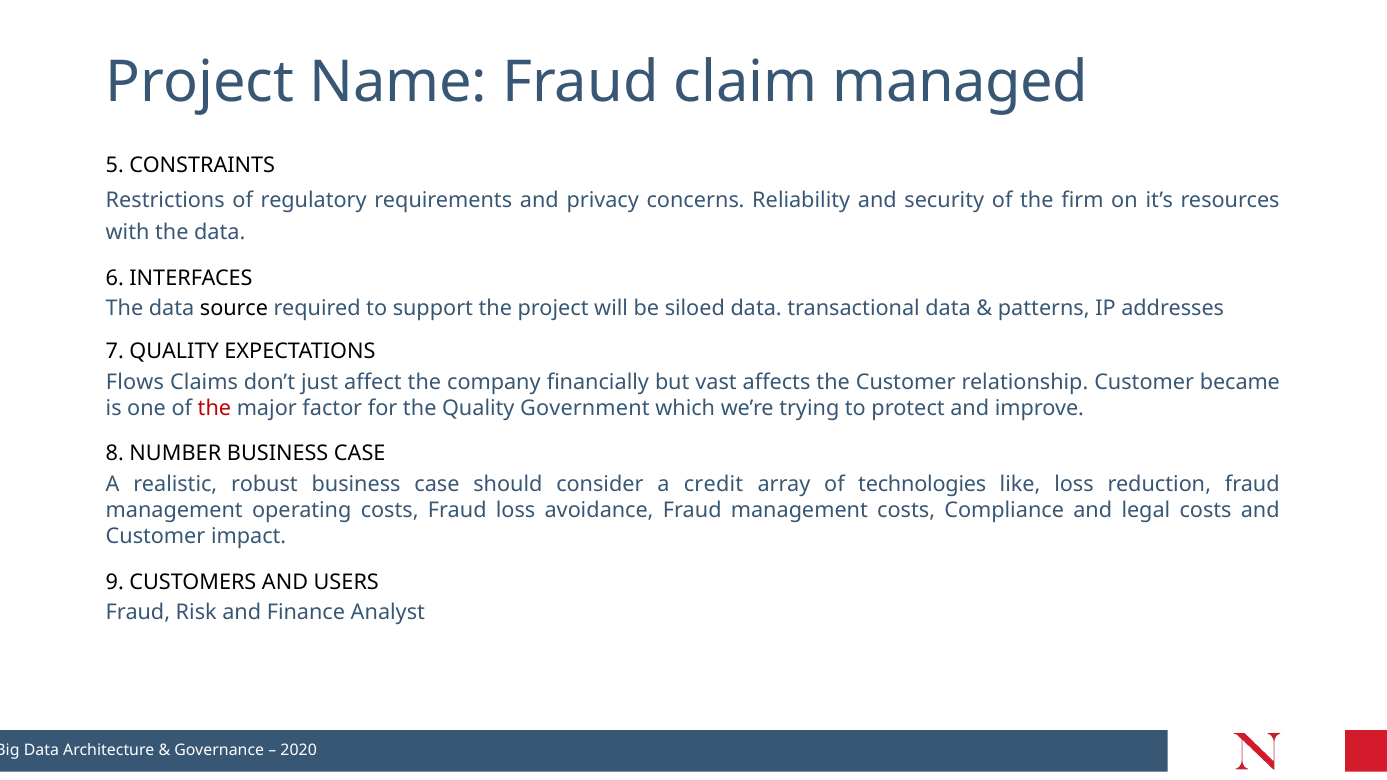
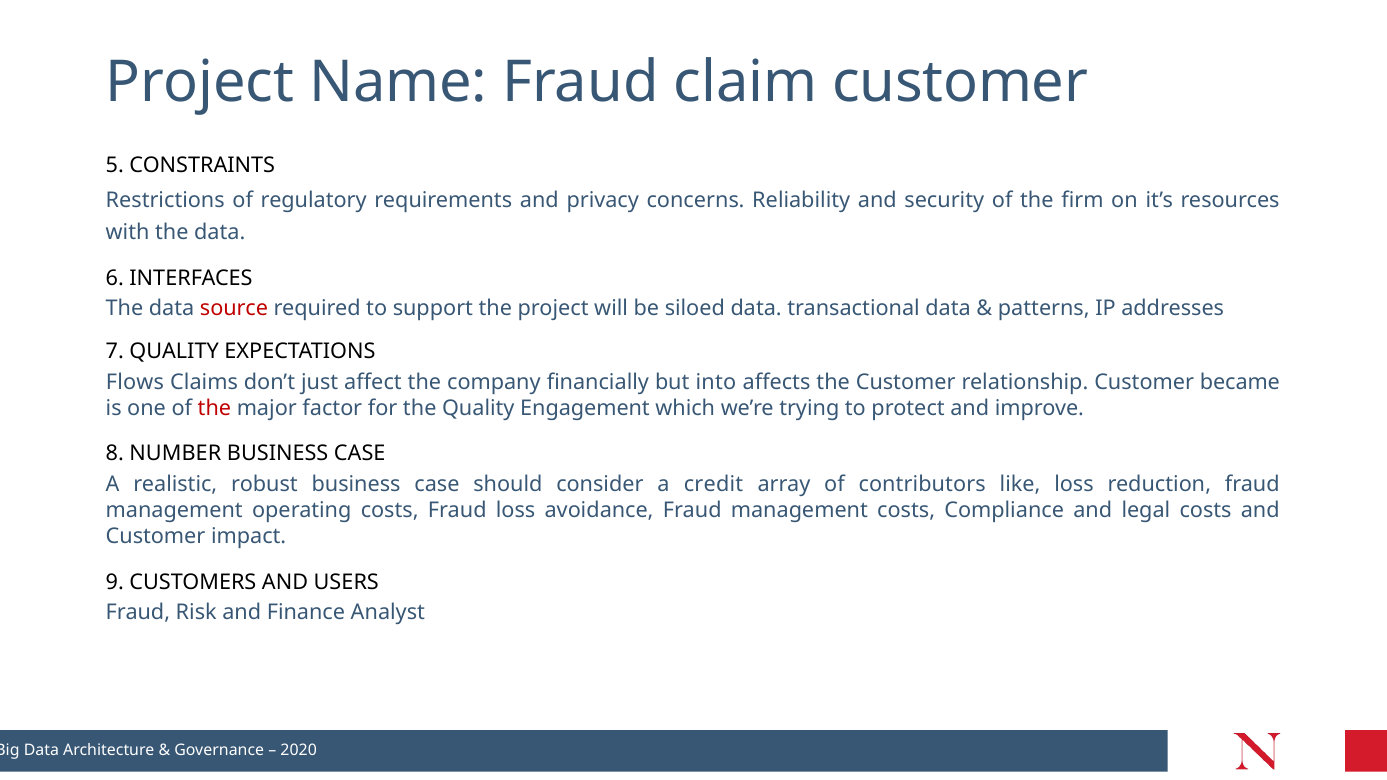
claim managed: managed -> customer
source colour: black -> red
vast: vast -> into
Government: Government -> Engagement
technologies: technologies -> contributors
